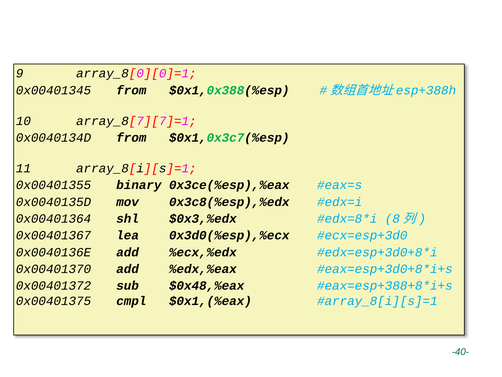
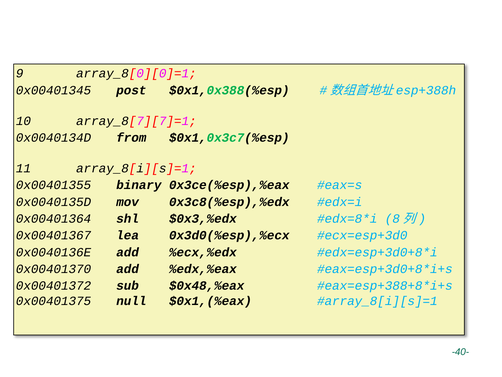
0x00401345 from: from -> post
cmpl: cmpl -> null
